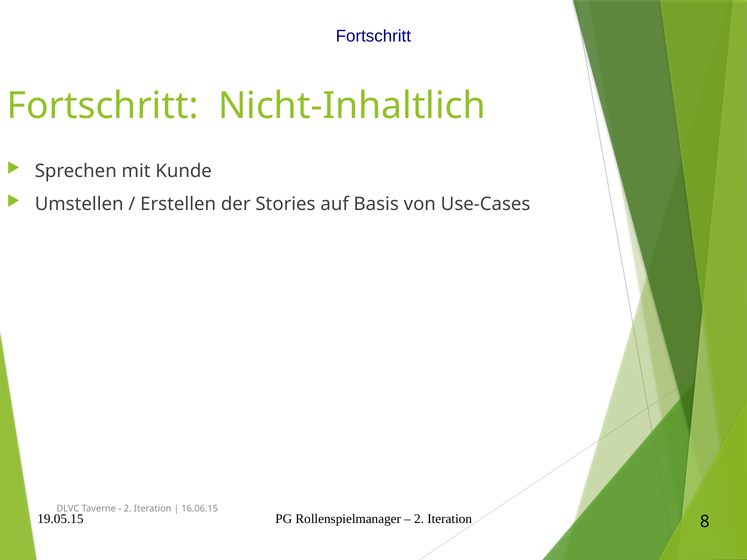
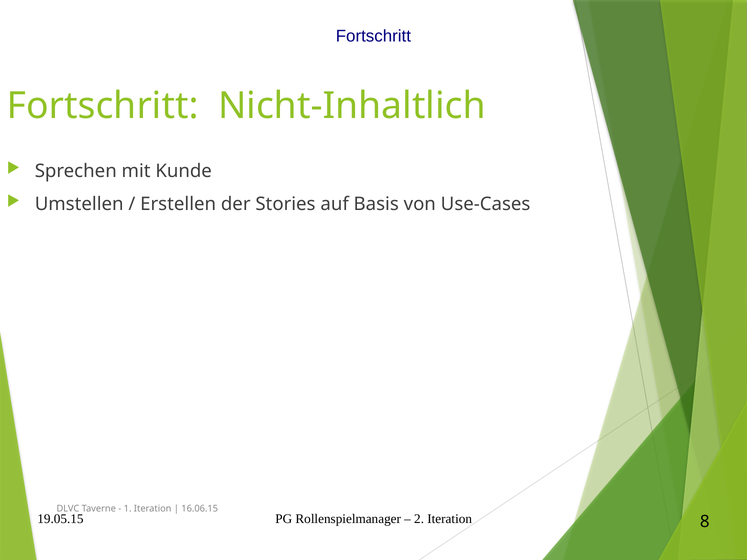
2 at (128, 509): 2 -> 1
